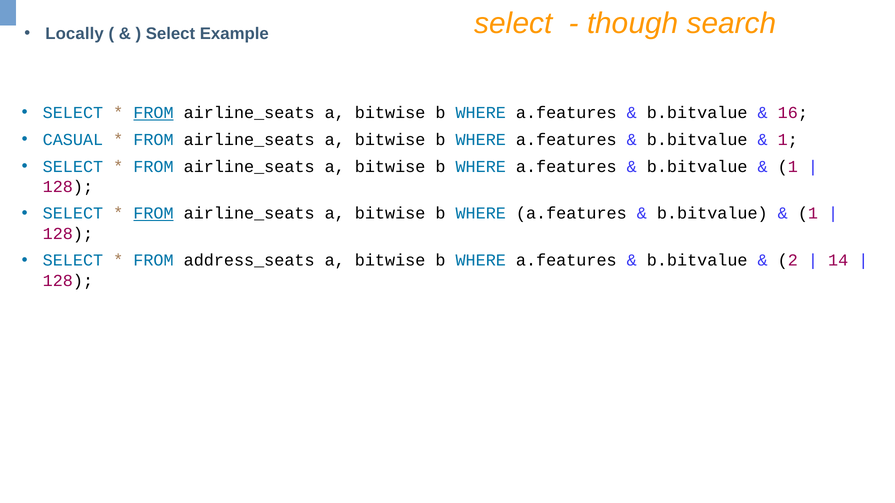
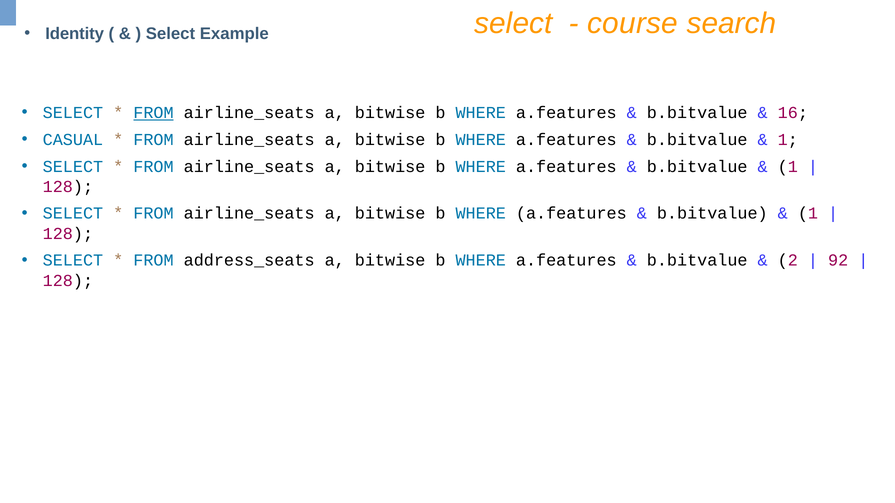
though: though -> course
Locally: Locally -> Identity
FROM at (153, 214) underline: present -> none
14: 14 -> 92
